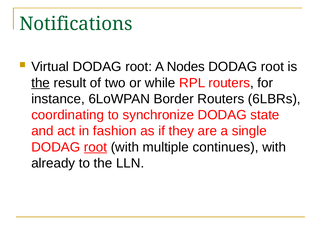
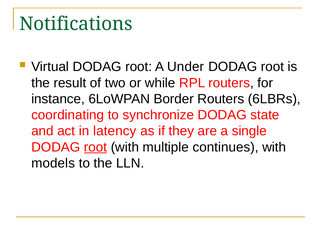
Nodes: Nodes -> Under
the at (41, 83) underline: present -> none
fashion: fashion -> latency
already: already -> models
